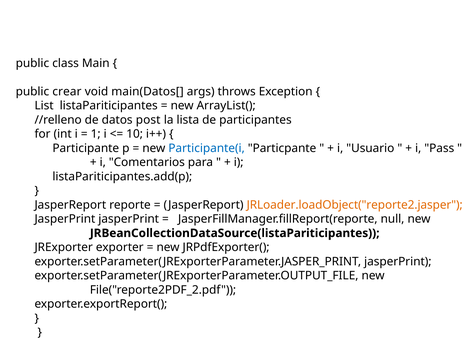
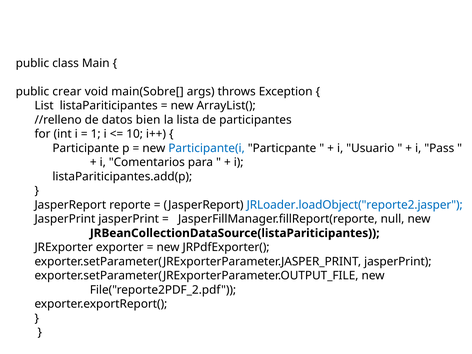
main(Datos[: main(Datos[ -> main(Sobre[
post: post -> bien
JRLoader.loadObject("reporte2.jasper colour: orange -> blue
